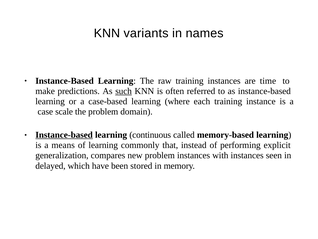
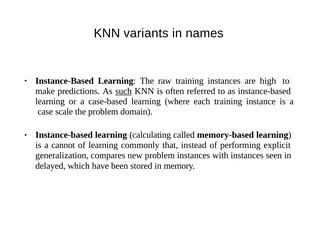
time: time -> high
Instance-based at (64, 135) underline: present -> none
continuous: continuous -> calculating
means: means -> cannot
